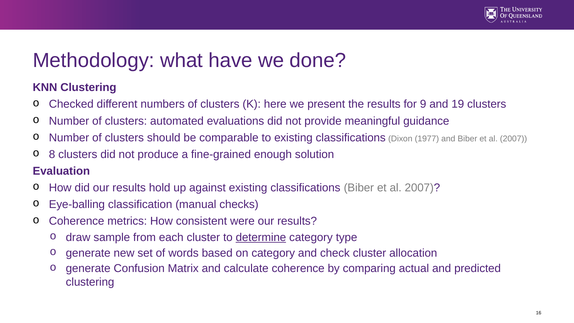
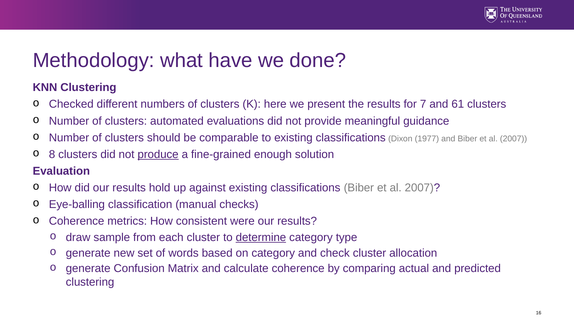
9: 9 -> 7
19: 19 -> 61
produce underline: none -> present
